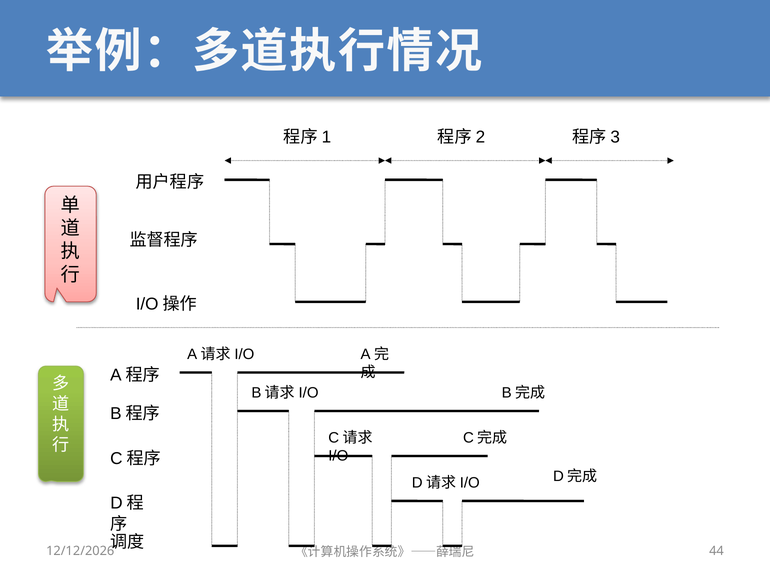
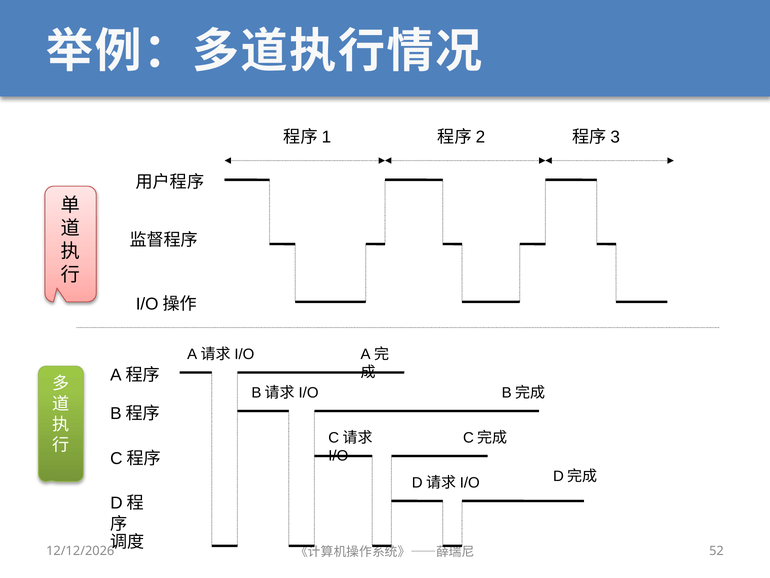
44: 44 -> 52
